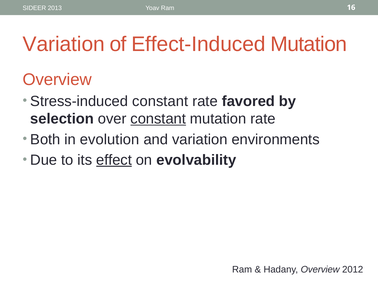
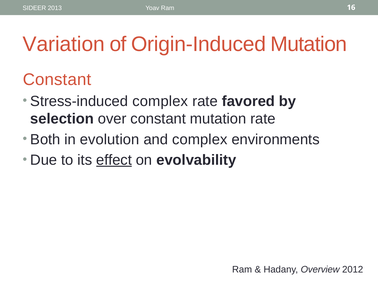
Effect-Induced: Effect-Induced -> Origin-Induced
Overview at (57, 79): Overview -> Constant
Stress-induced constant: constant -> complex
constant at (158, 119) underline: present -> none
and variation: variation -> complex
